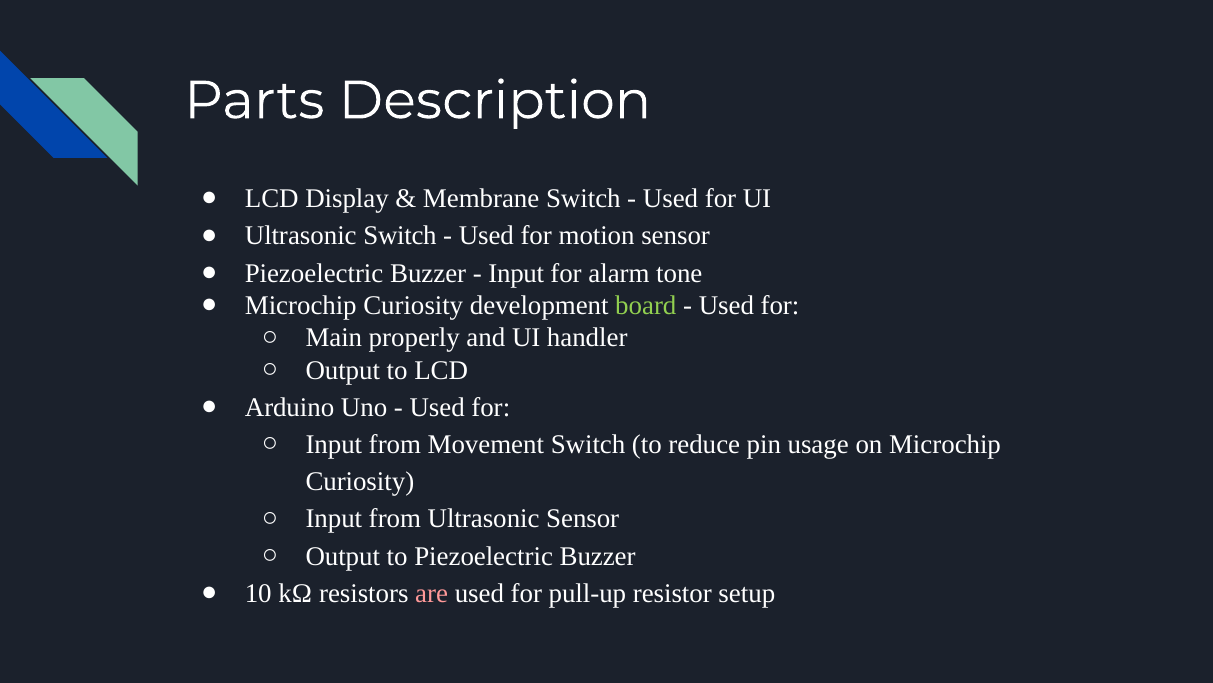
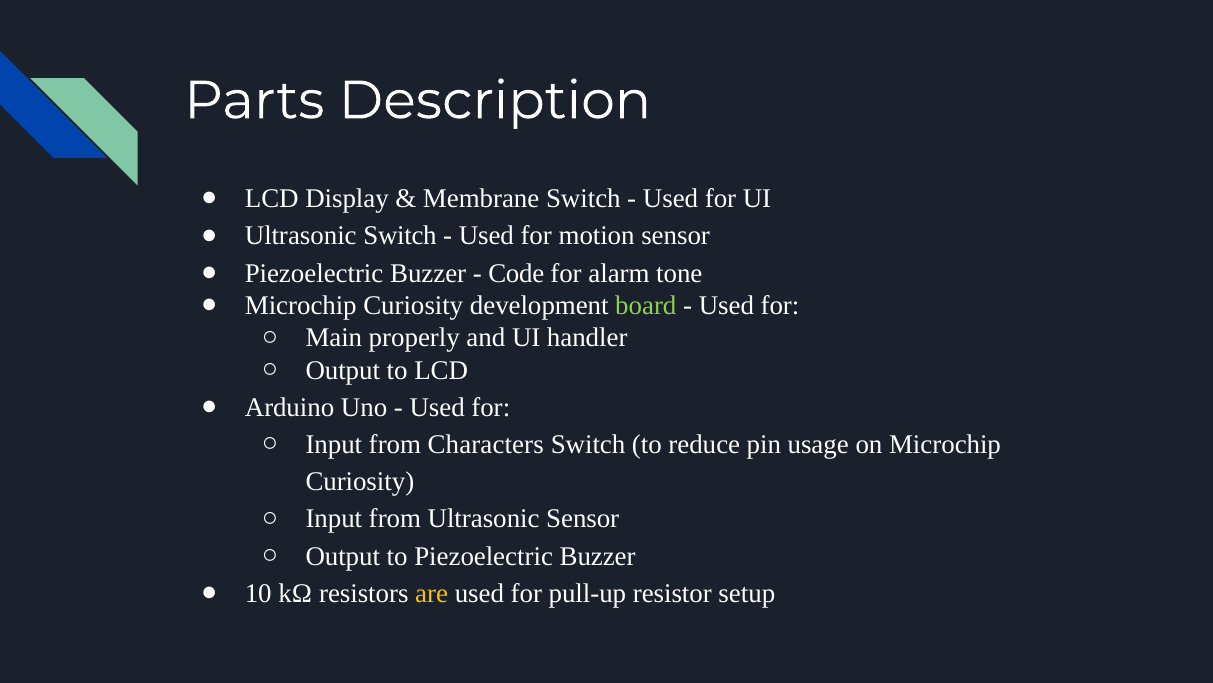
Input at (516, 273): Input -> Code
Movement: Movement -> Characters
are colour: pink -> yellow
